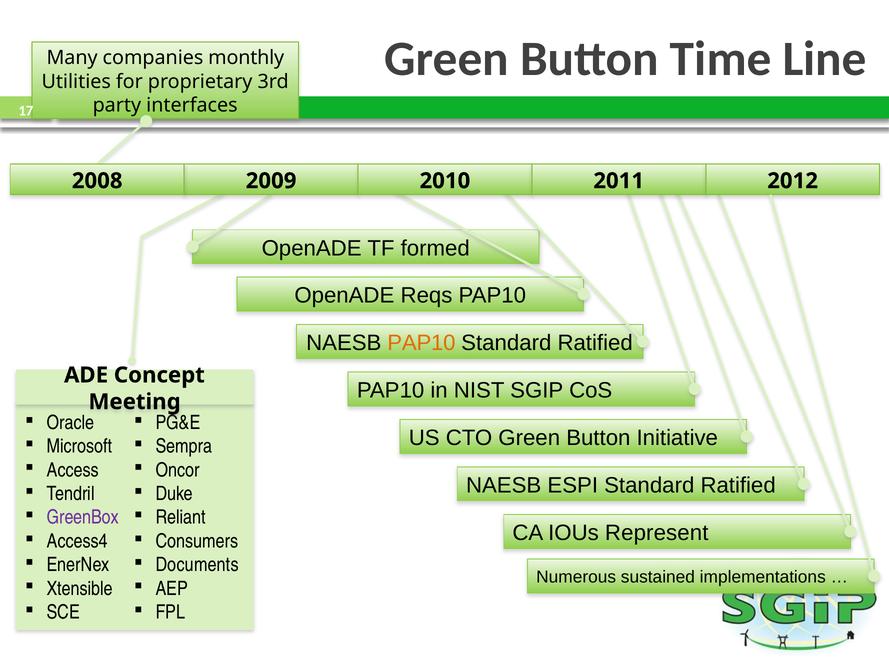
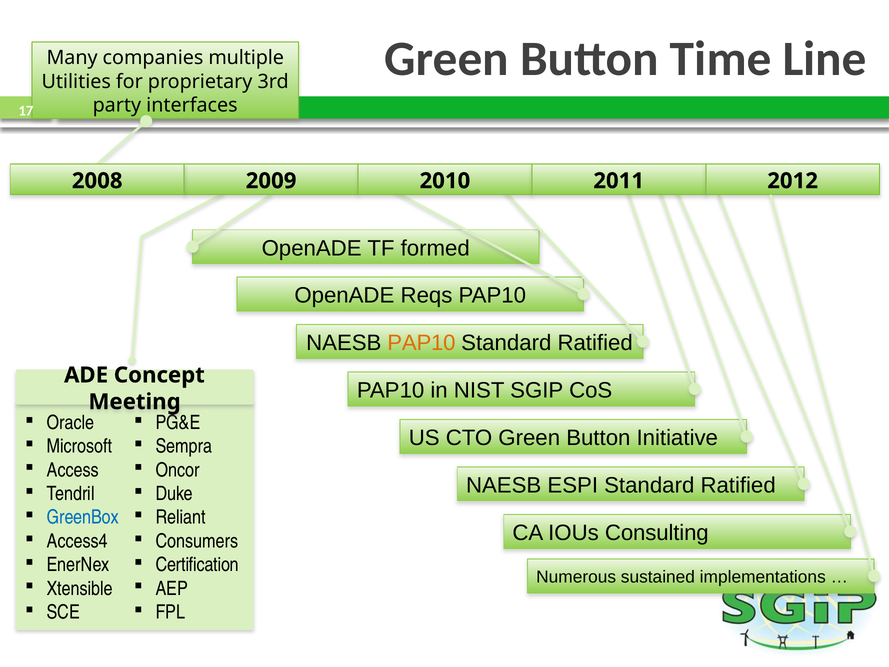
monthly: monthly -> multiple
GreenBox colour: purple -> blue
Represent: Represent -> Consulting
Documents: Documents -> Certification
